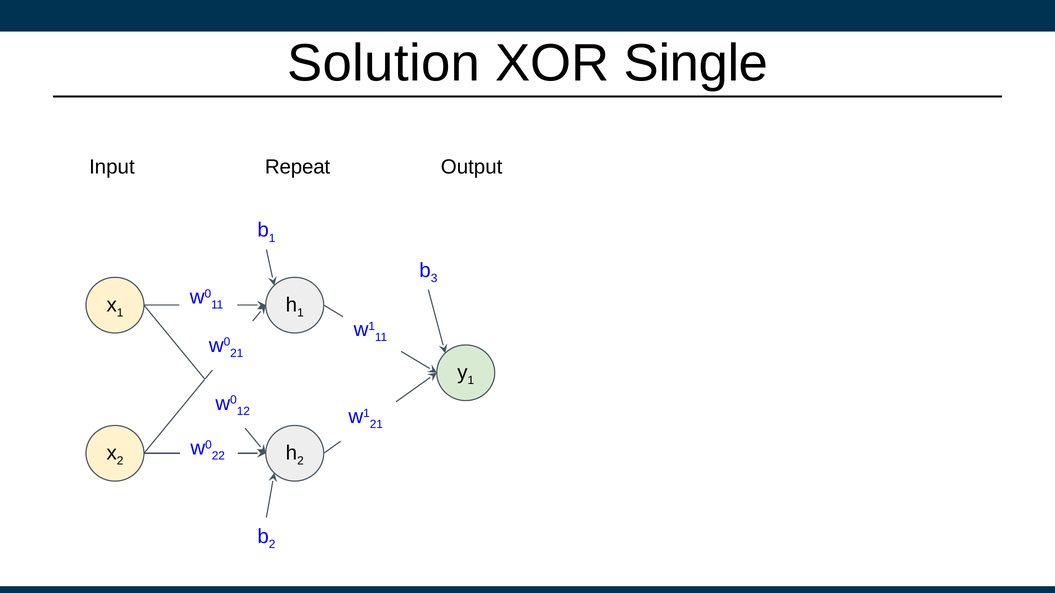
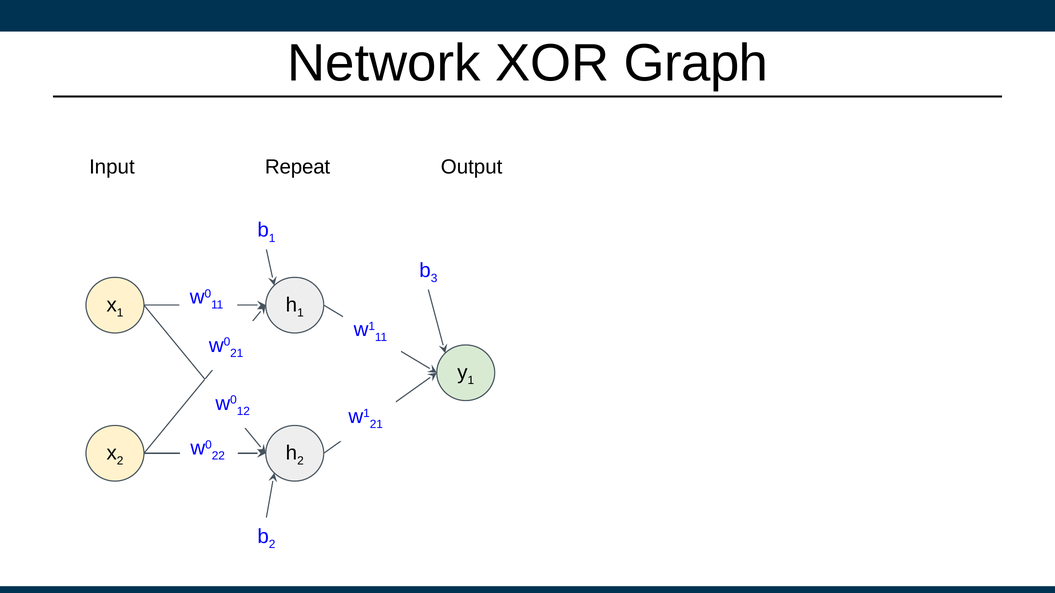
Solution: Solution -> Network
Single: Single -> Graph
